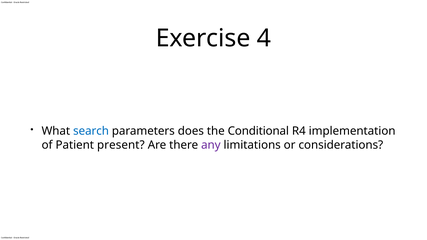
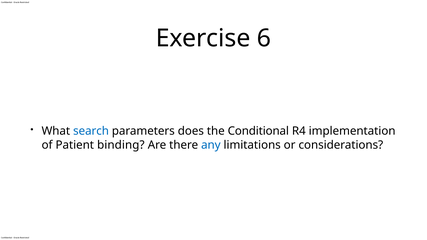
4: 4 -> 6
present: present -> binding
any colour: purple -> blue
